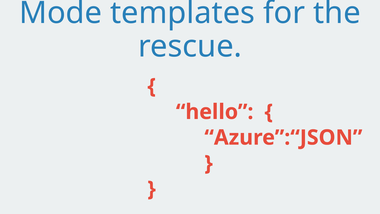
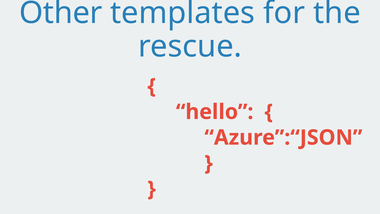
Mode: Mode -> Other
